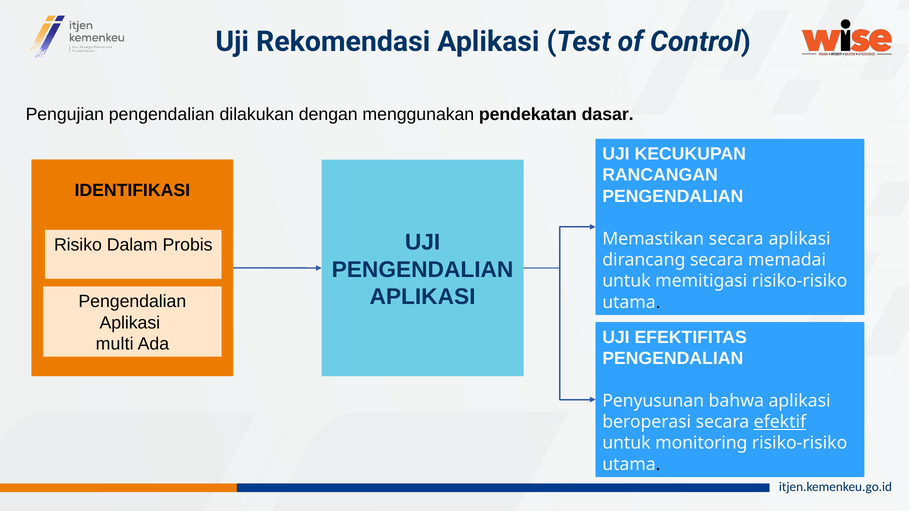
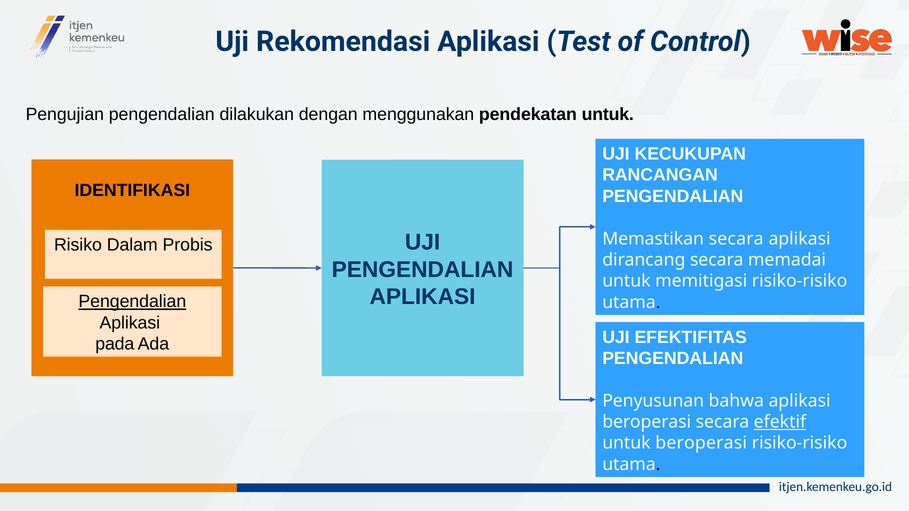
pendekatan dasar: dasar -> untuk
Pengendalian at (132, 302) underline: none -> present
multi: multi -> pada
untuk monitoring: monitoring -> beroperasi
